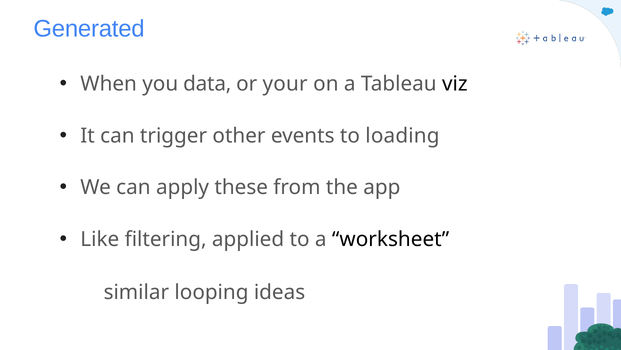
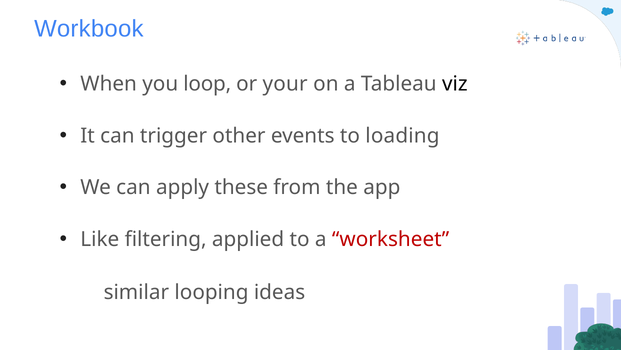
Generated: Generated -> Workbook
data: data -> loop
worksheet colour: black -> red
